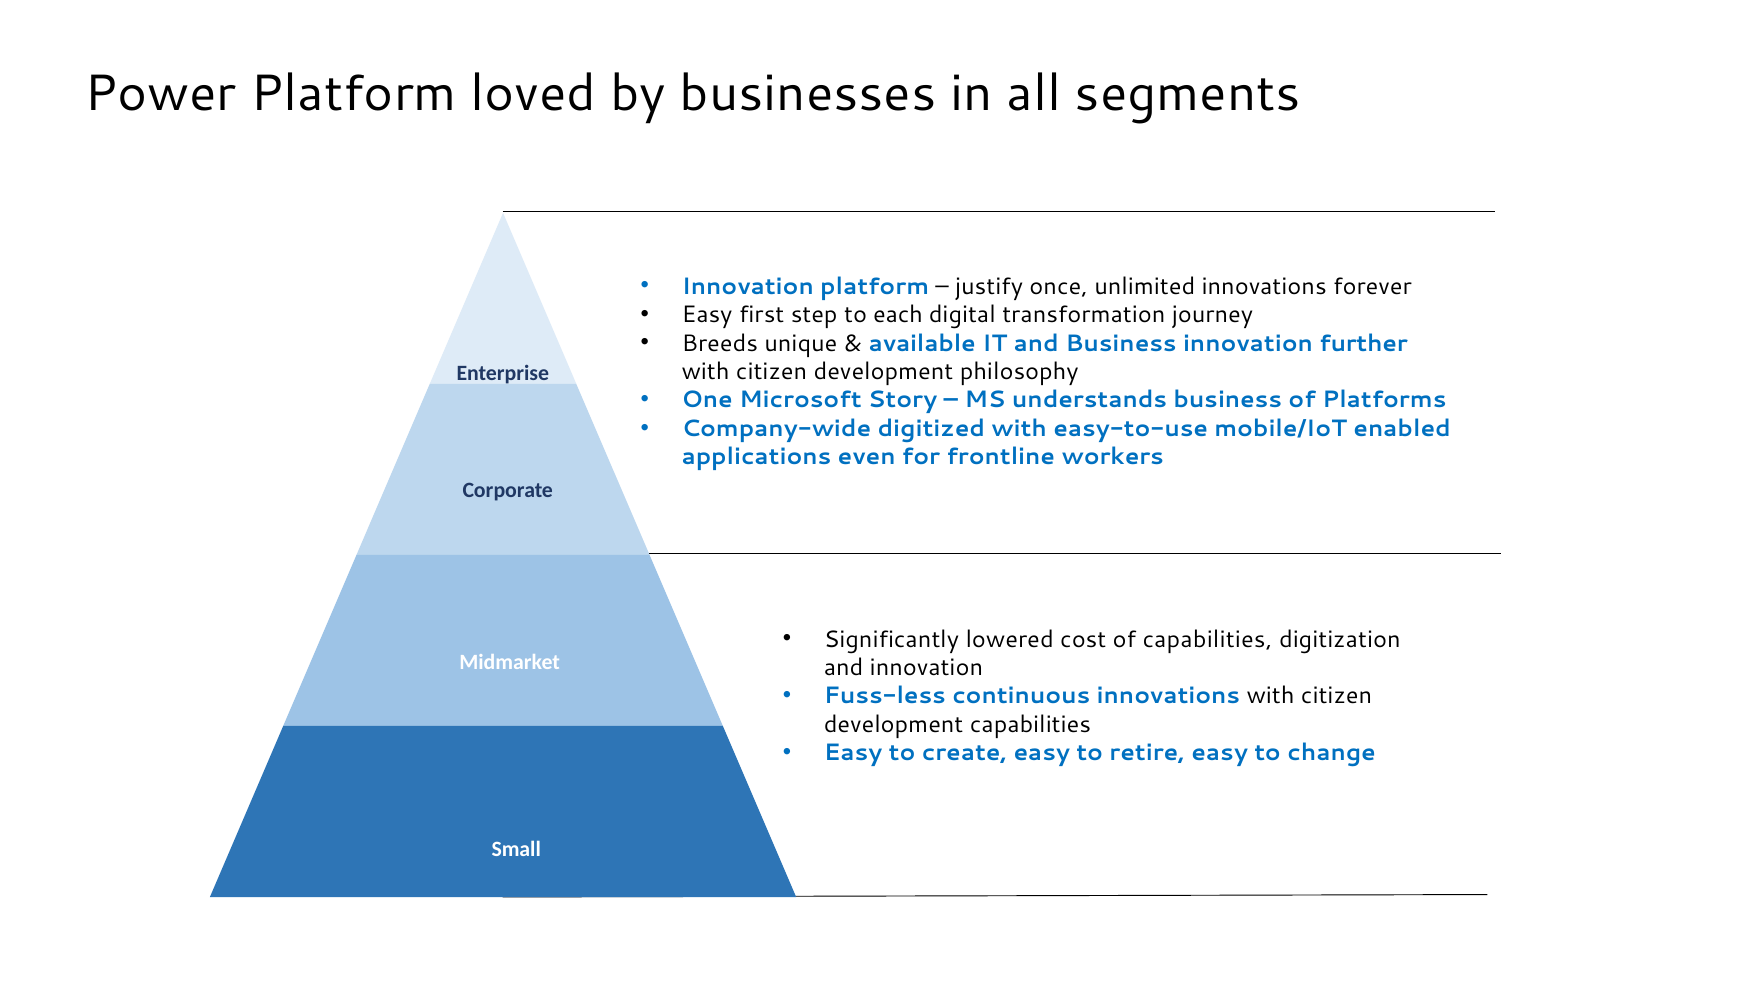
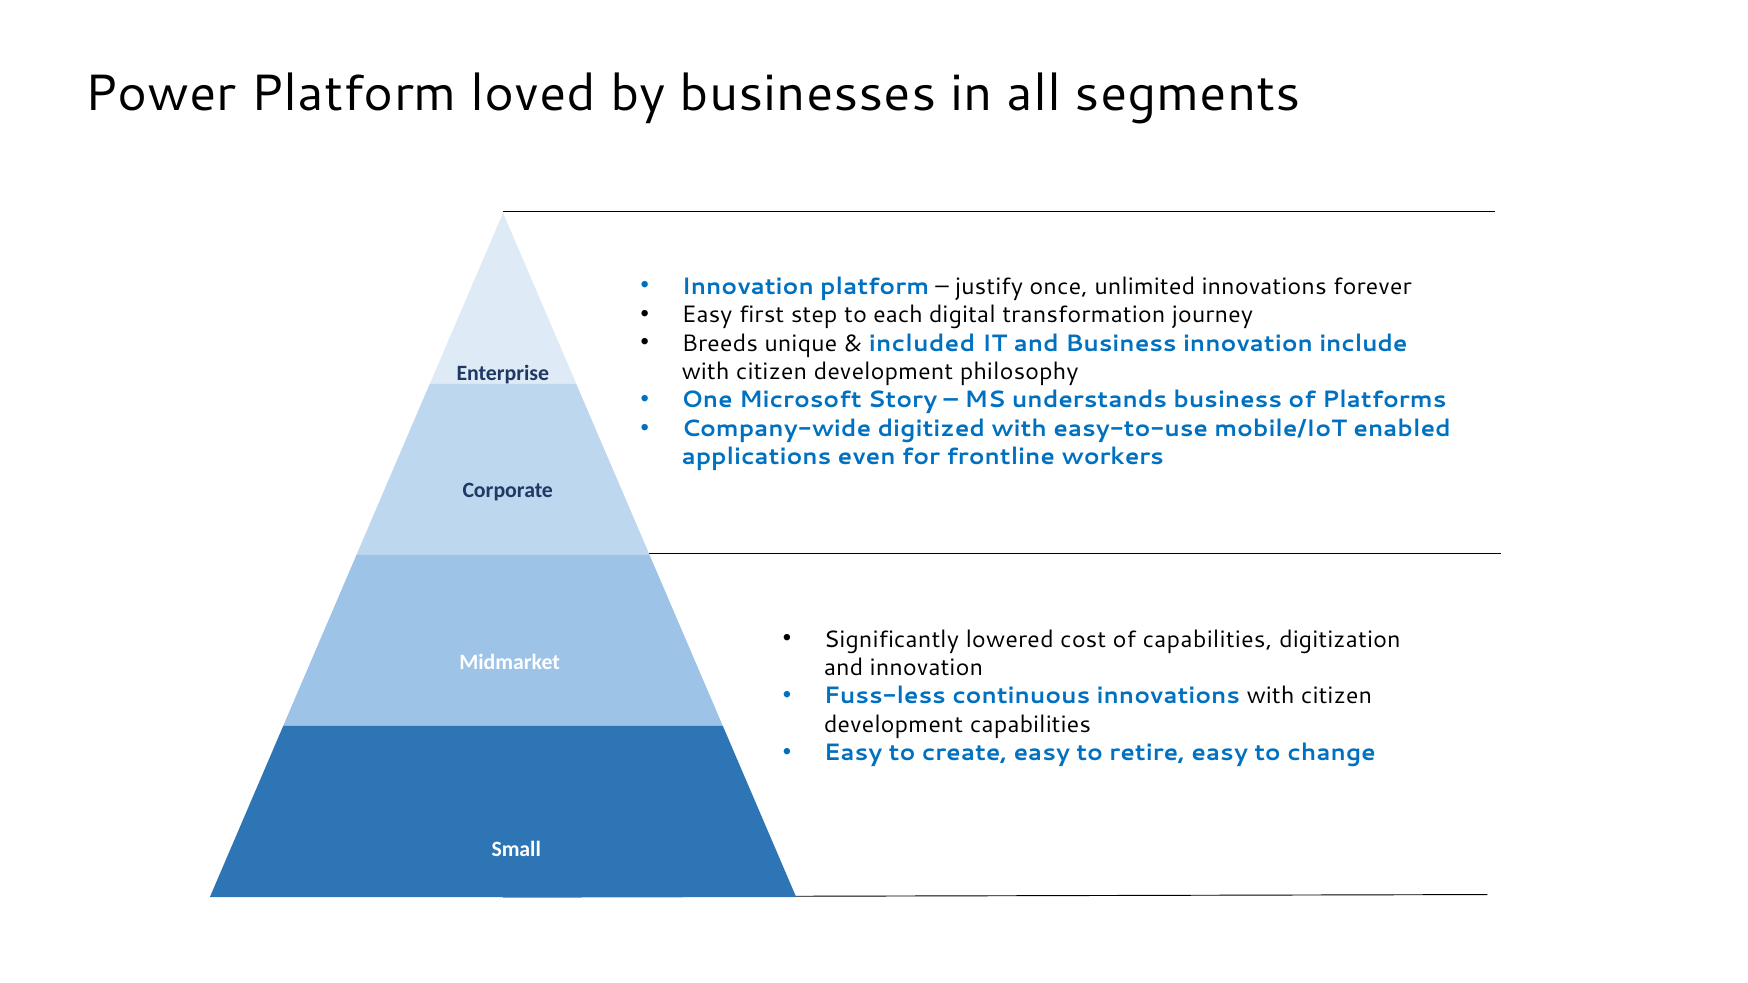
available: available -> included
further: further -> include
